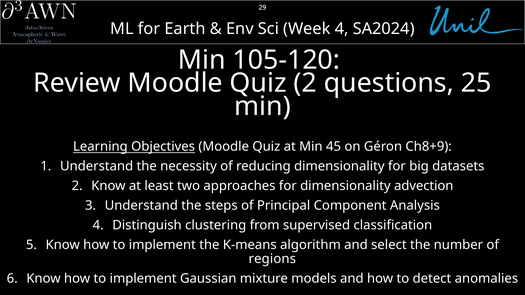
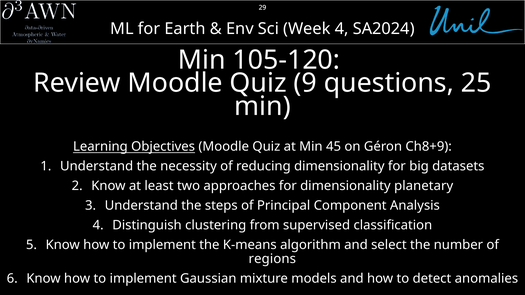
Quiz 2: 2 -> 9
advection: advection -> planetary
